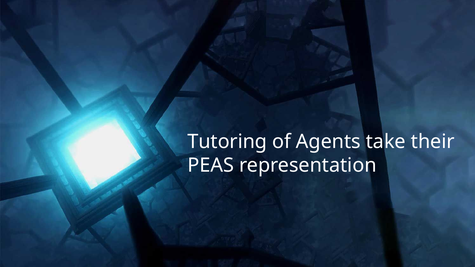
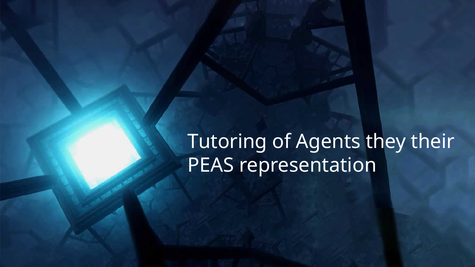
take: take -> they
